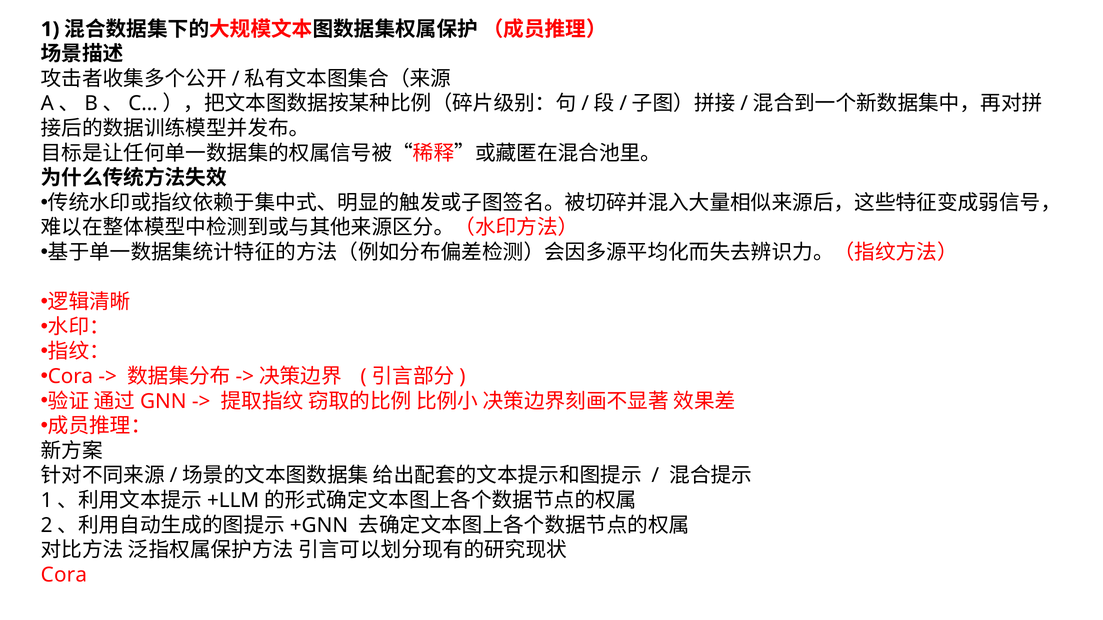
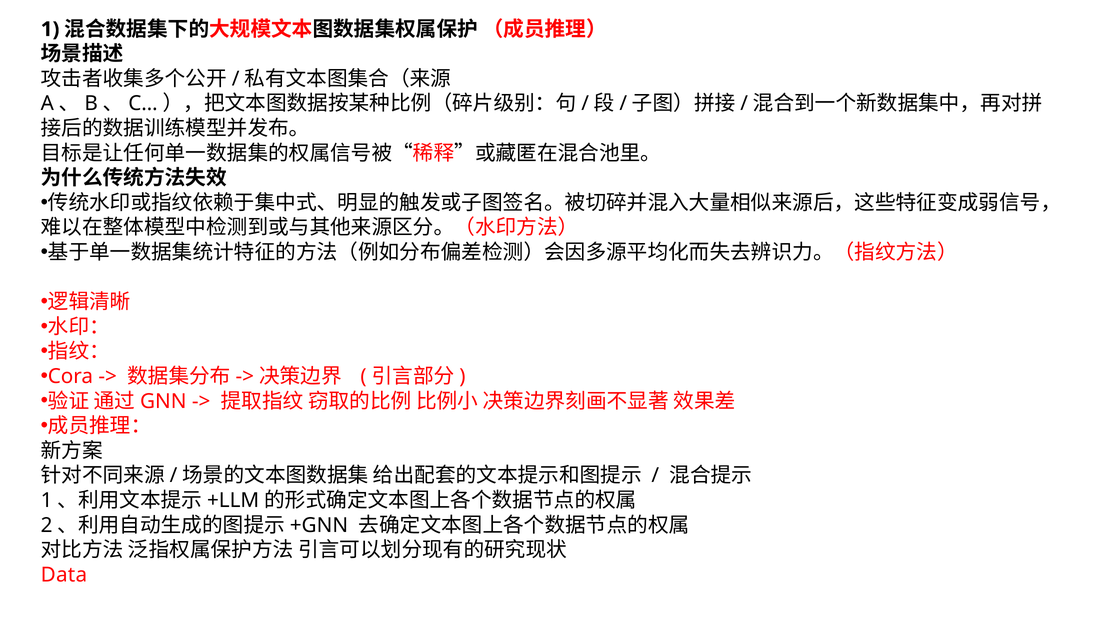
Cora at (64, 575): Cora -> Data
